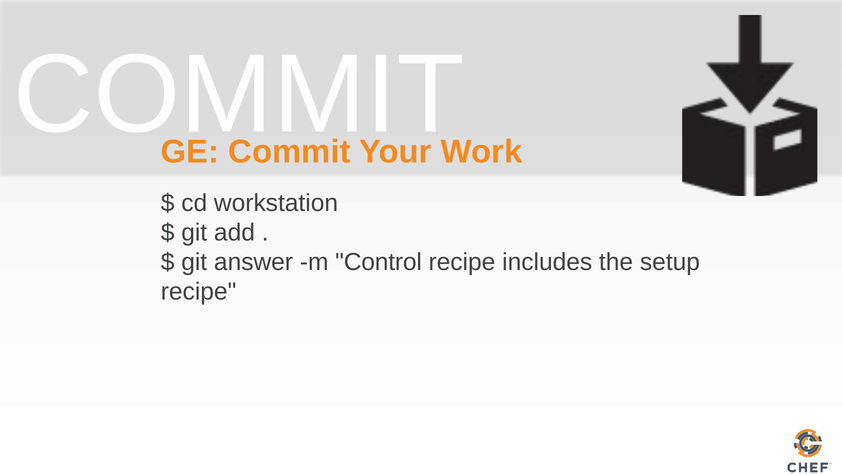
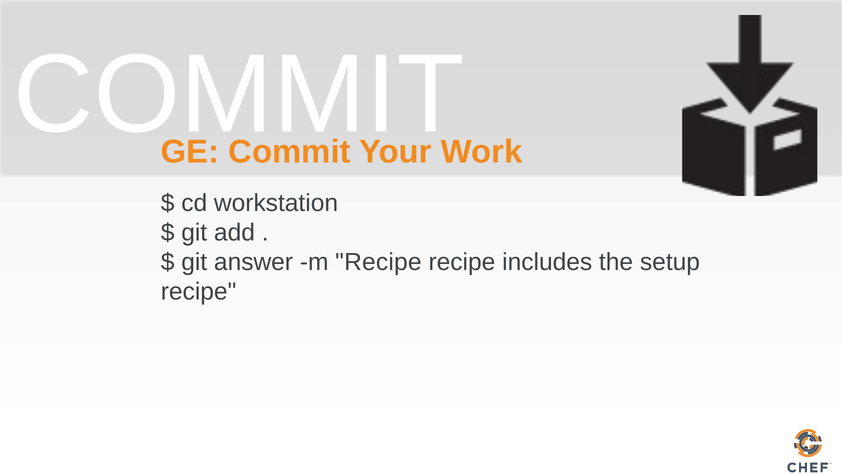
m Control: Control -> Recipe
